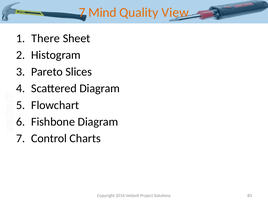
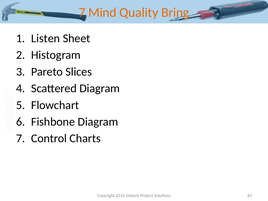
View: View -> Bring
There: There -> Listen
